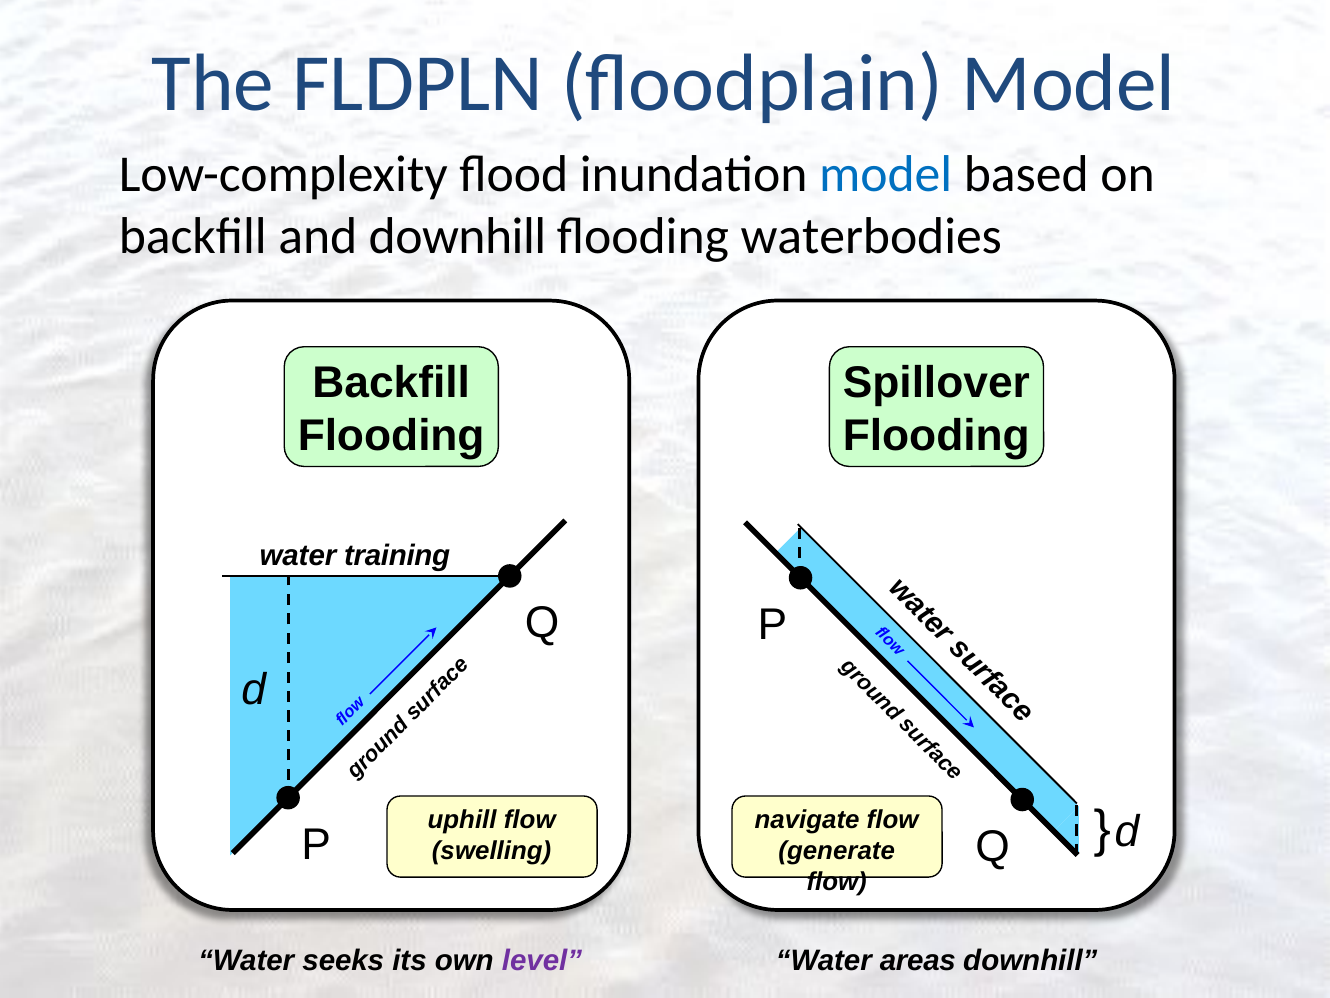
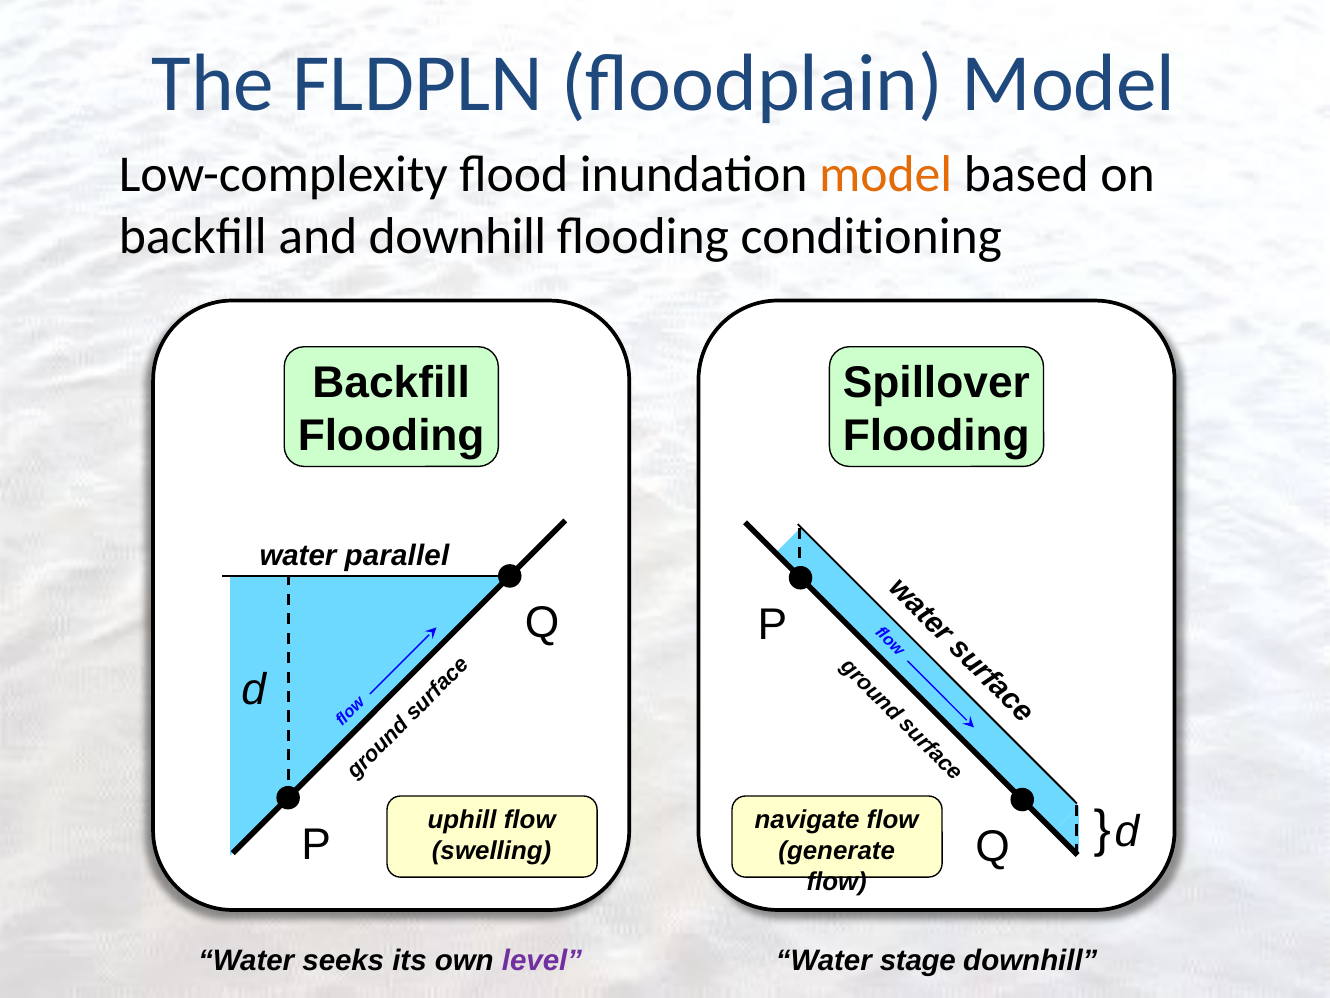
model at (886, 174) colour: blue -> orange
waterbodies: waterbodies -> conditioning
training: training -> parallel
areas: areas -> stage
